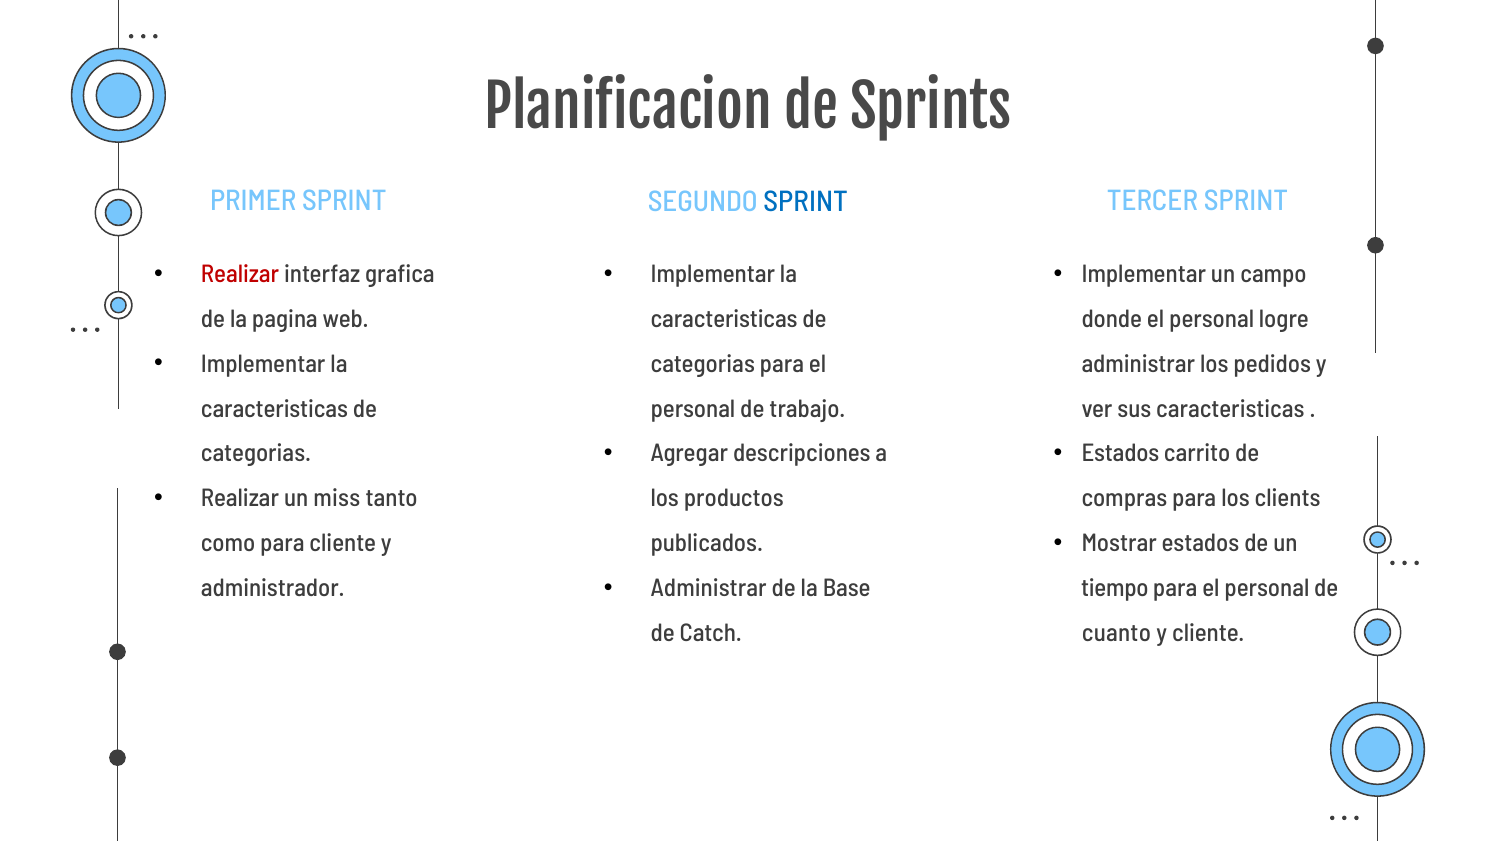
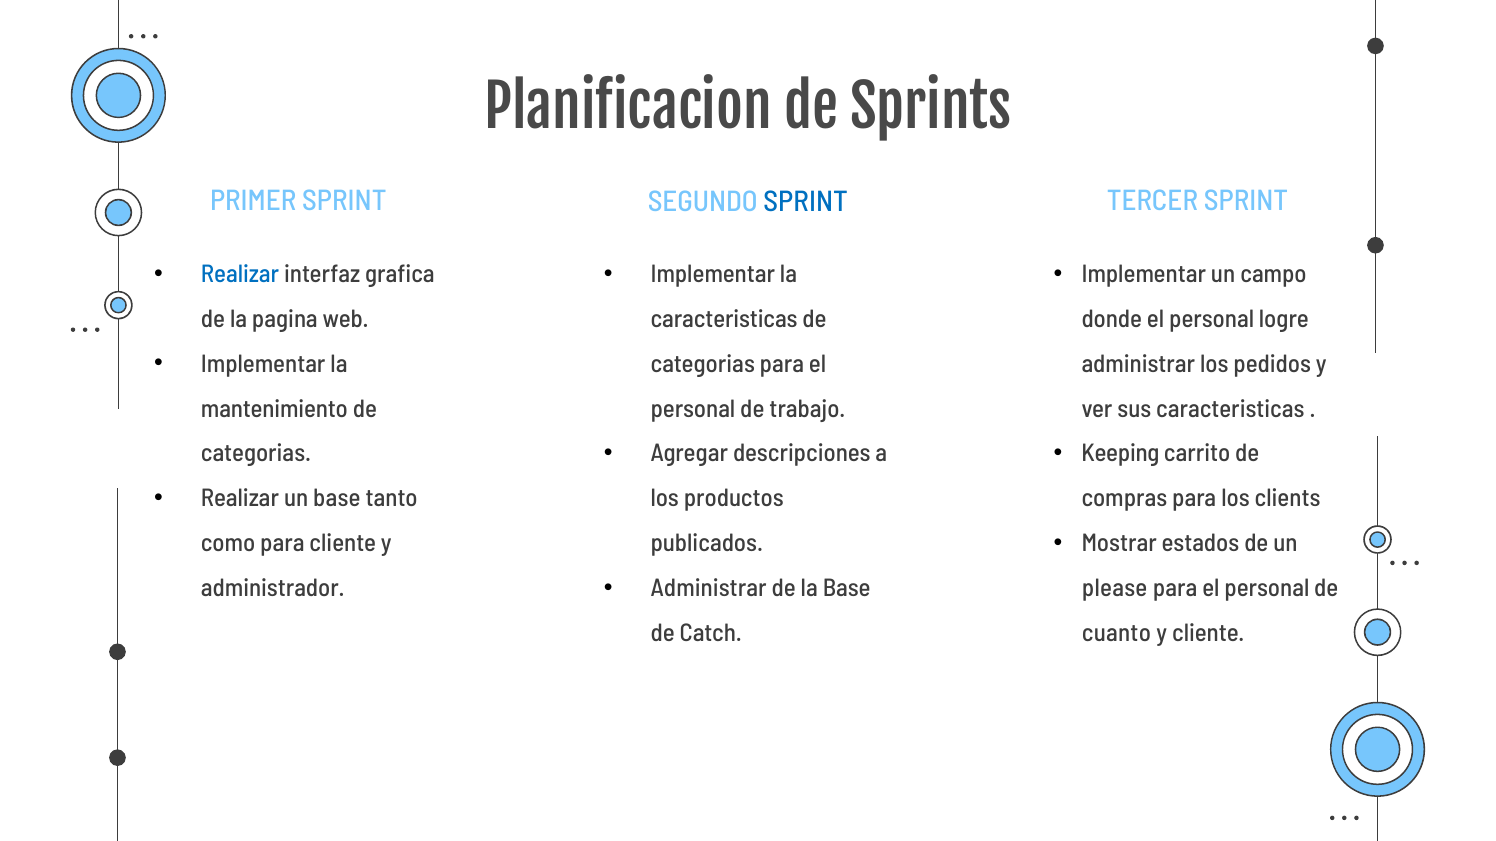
Realizar at (240, 274) colour: red -> blue
caracteristicas at (274, 409): caracteristicas -> mantenimiento
Estados at (1120, 454): Estados -> Keeping
un miss: miss -> base
tiempo: tiempo -> please
